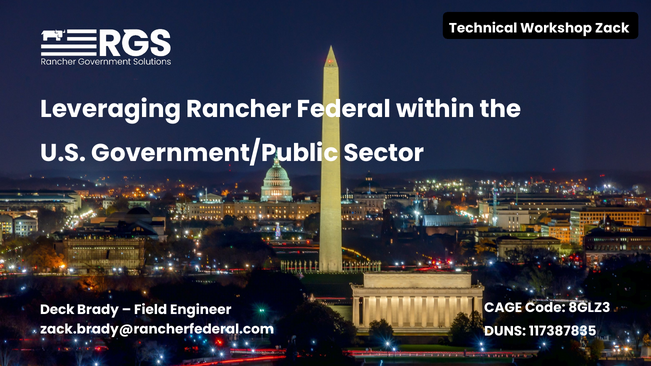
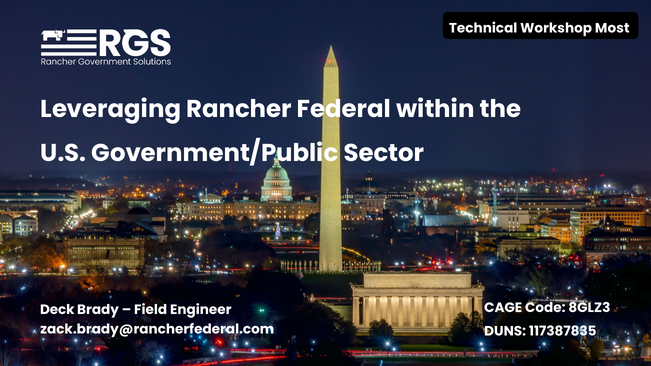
Zack: Zack -> Most
